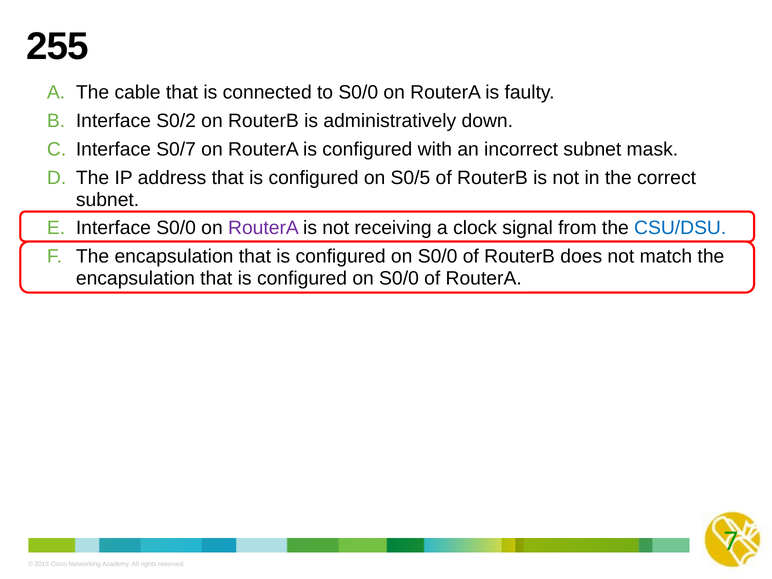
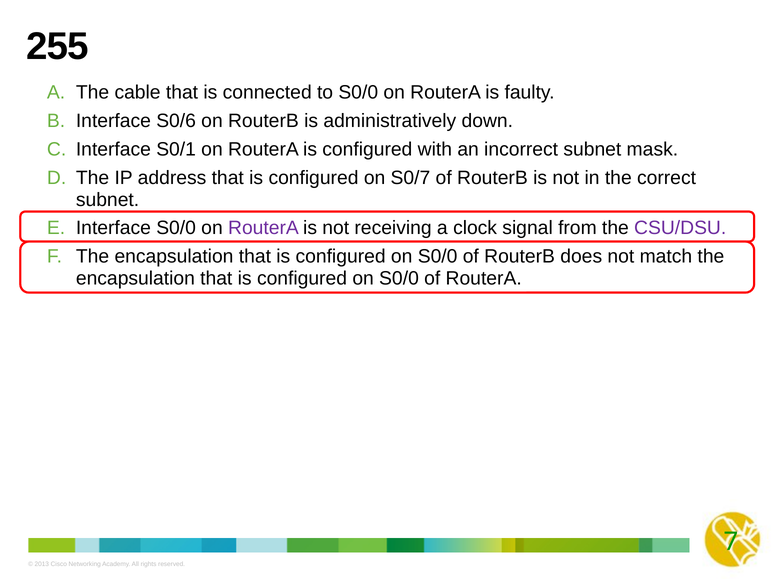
S0/2: S0/2 -> S0/6
S0/7: S0/7 -> S0/1
S0/5: S0/5 -> S0/7
CSU/DSU colour: blue -> purple
